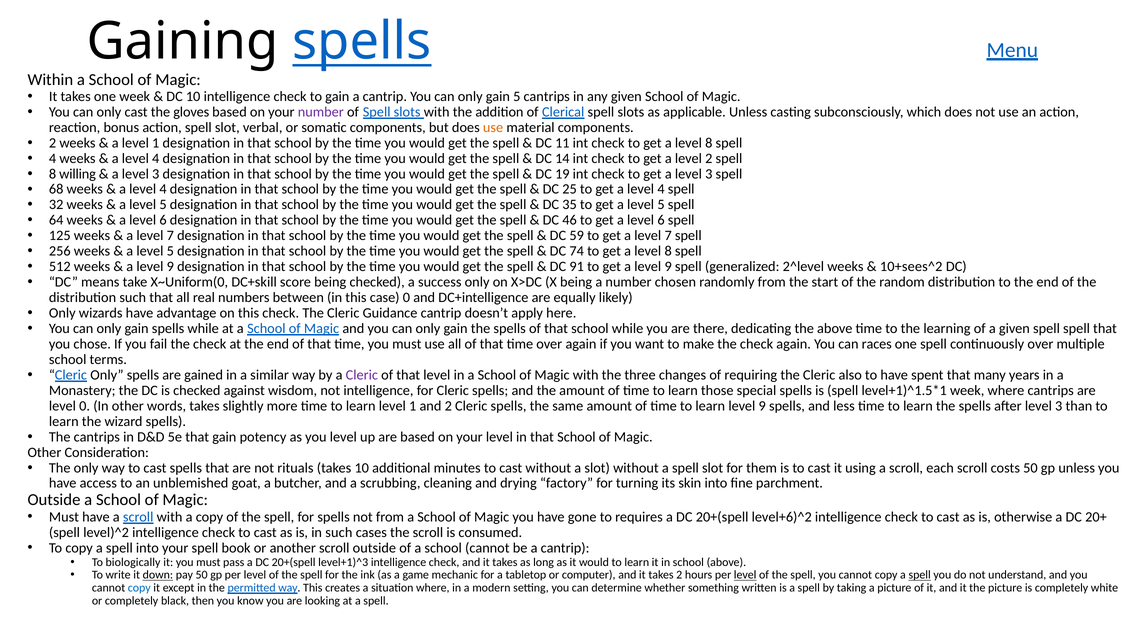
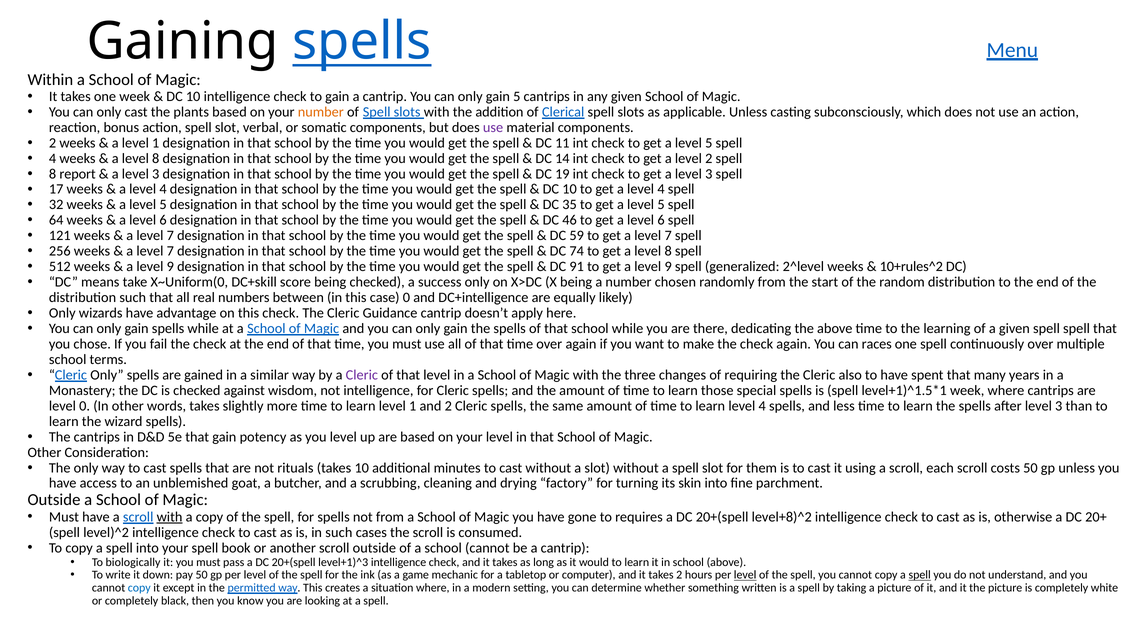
gloves: gloves -> plants
number at (321, 112) colour: purple -> orange
use at (493, 127) colour: orange -> purple
8 at (709, 143): 8 -> 5
4 at (156, 158): 4 -> 8
willing: willing -> report
68: 68 -> 17
25 at (570, 189): 25 -> 10
125: 125 -> 121
5 at (170, 251): 5 -> 7
10+sees^2: 10+sees^2 -> 10+rules^2
learn level 9: 9 -> 4
with at (170, 517) underline: none -> present
level+6)^2: level+6)^2 -> level+8)^2
down underline: present -> none
